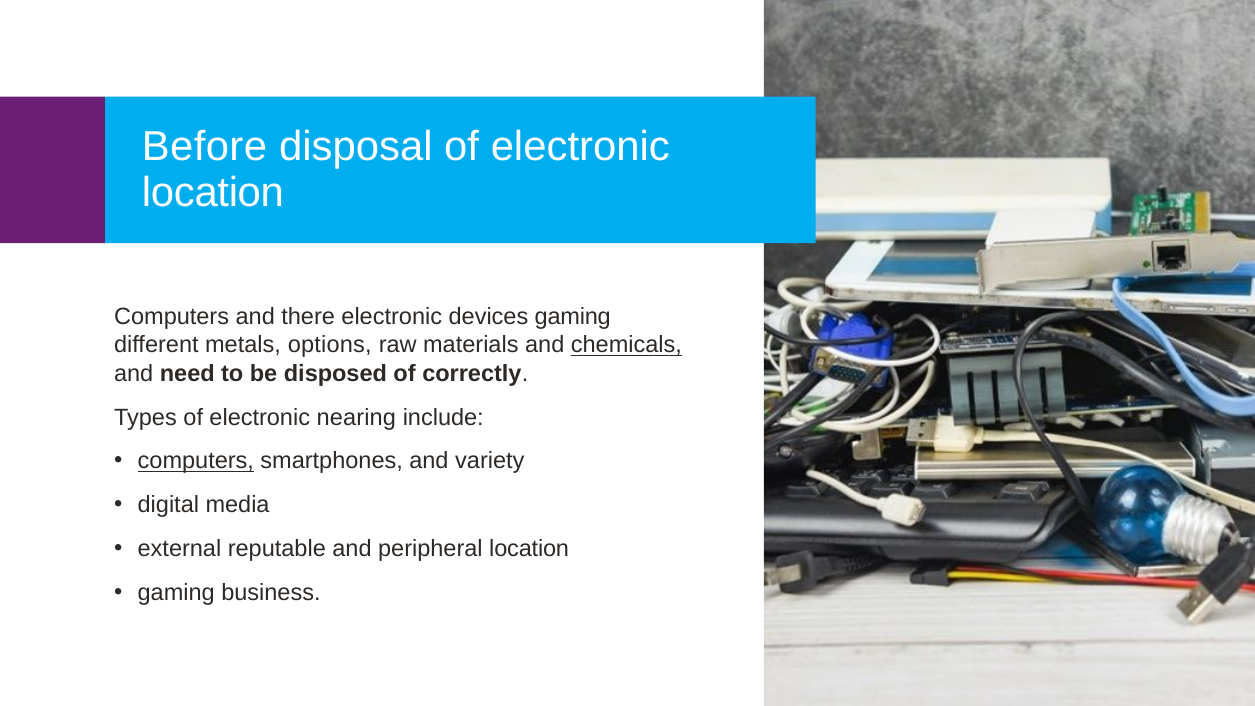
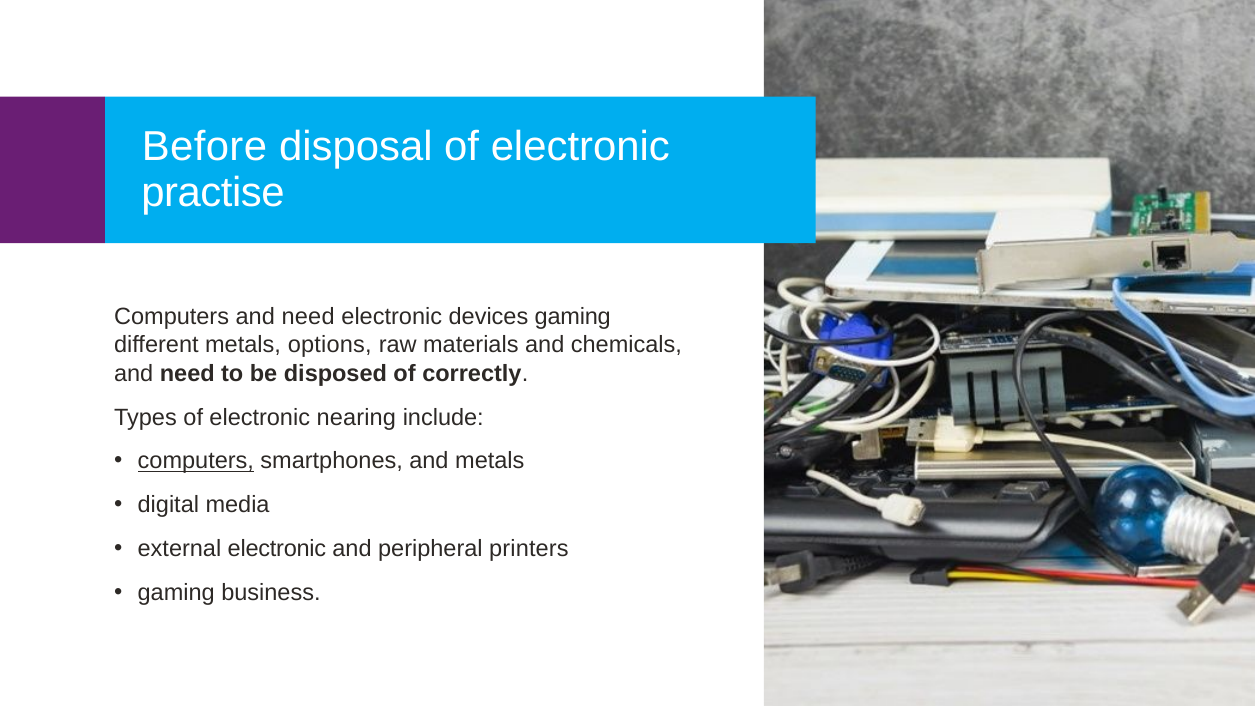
location at (213, 192): location -> practise
Computers and there: there -> need
chemicals underline: present -> none
and variety: variety -> metals
external reputable: reputable -> electronic
peripheral location: location -> printers
